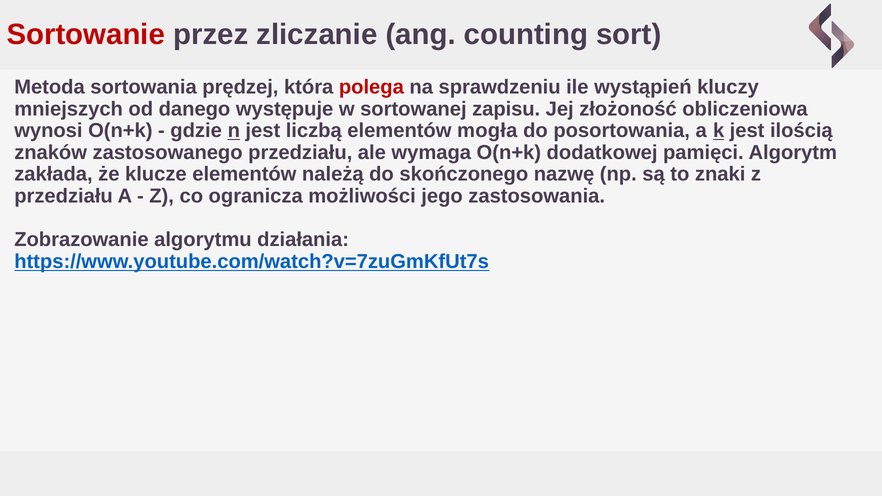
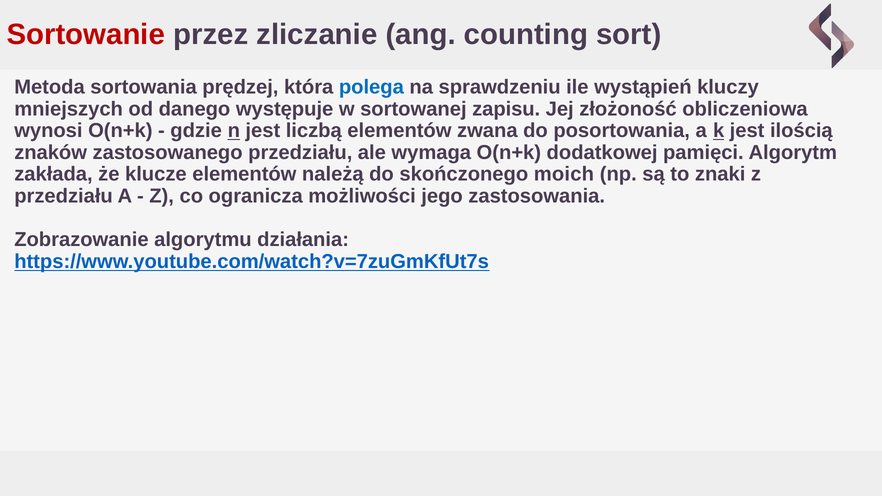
polega colour: red -> blue
mogła: mogła -> zwana
nazwę: nazwę -> moich
